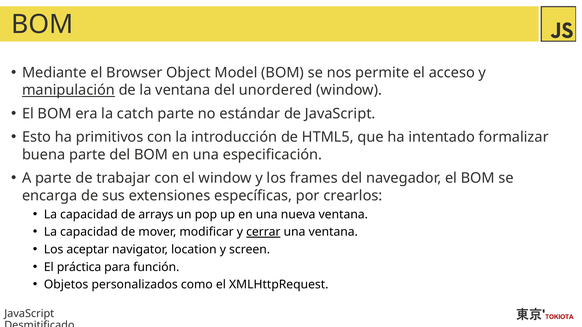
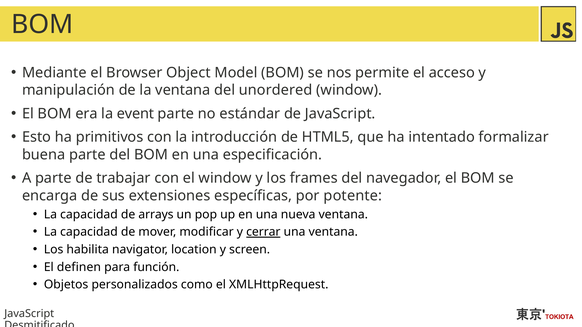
manipulación underline: present -> none
catch: catch -> event
crearlos: crearlos -> potente
aceptar: aceptar -> habilita
práctica: práctica -> definen
